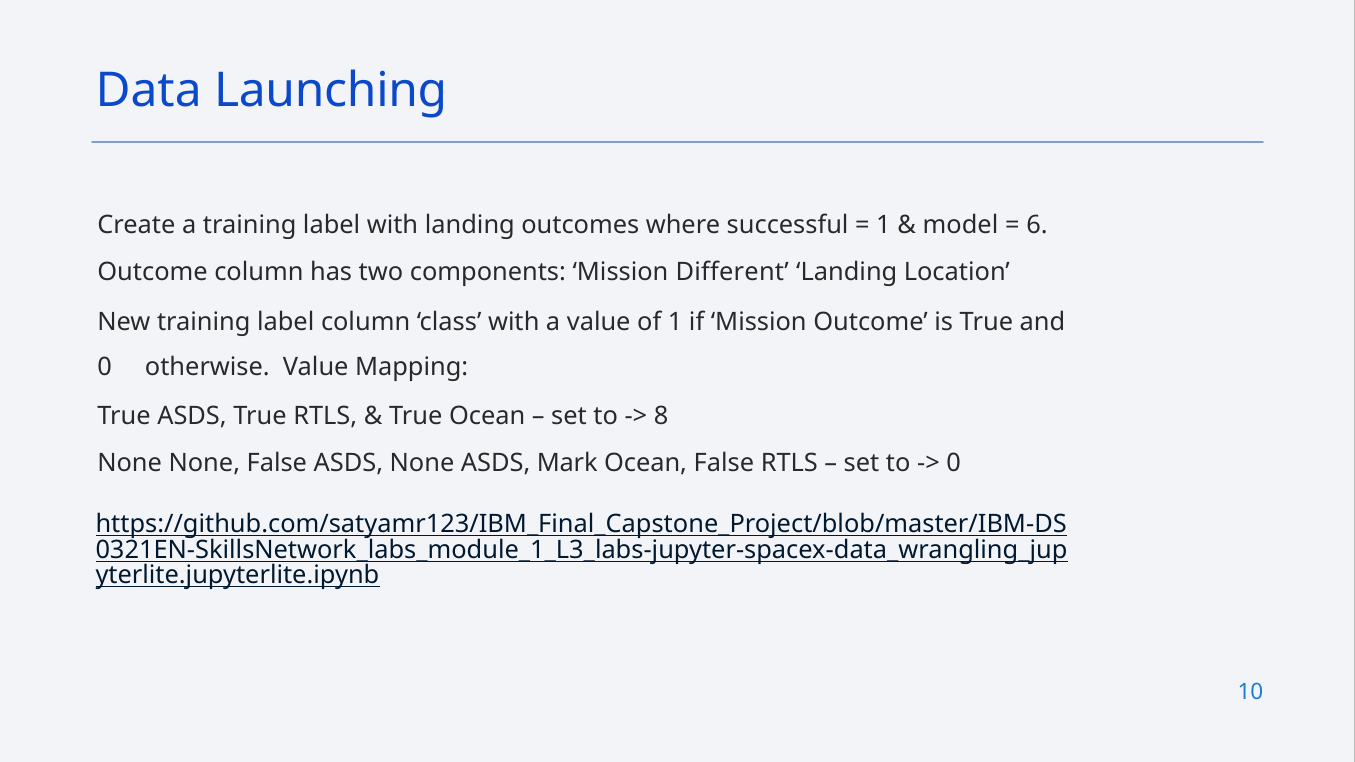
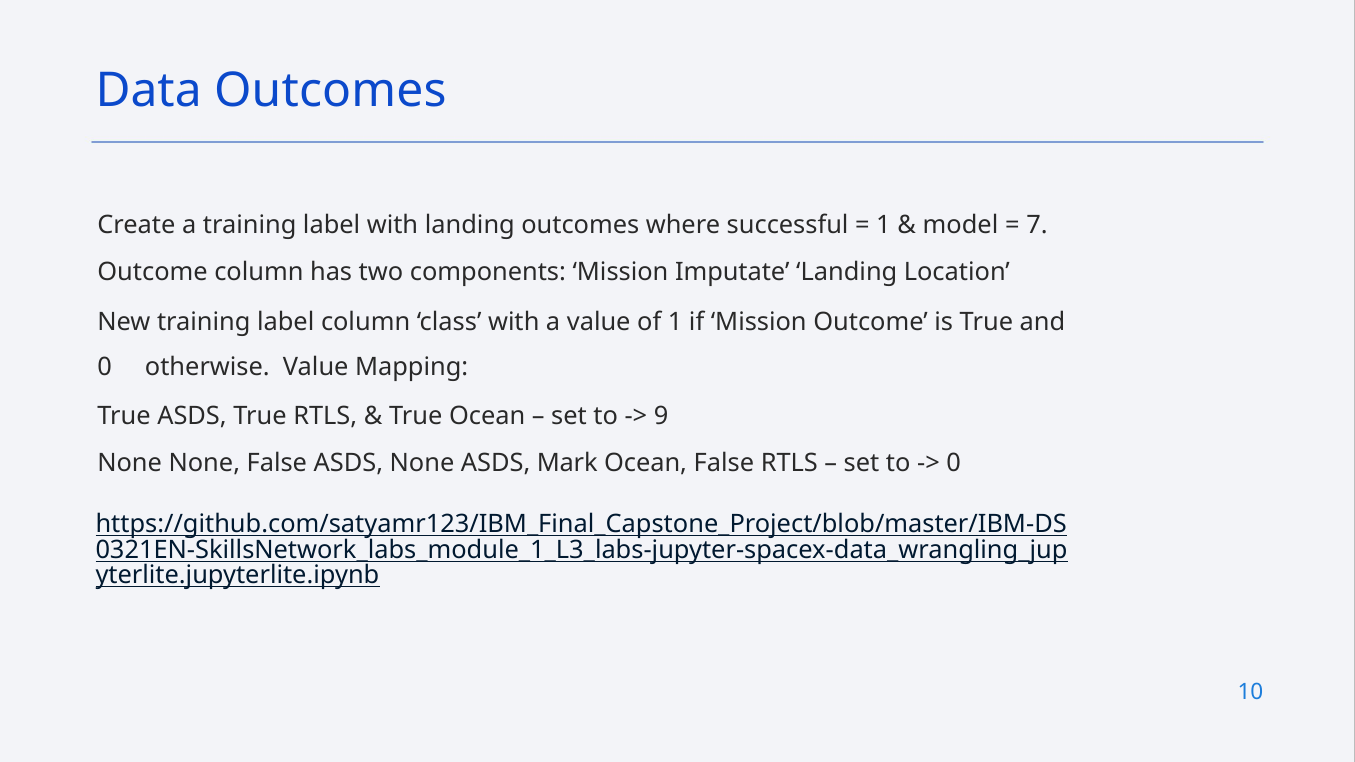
Data Launching: Launching -> Outcomes
6: 6 -> 7
Different: Different -> Imputate
8: 8 -> 9
